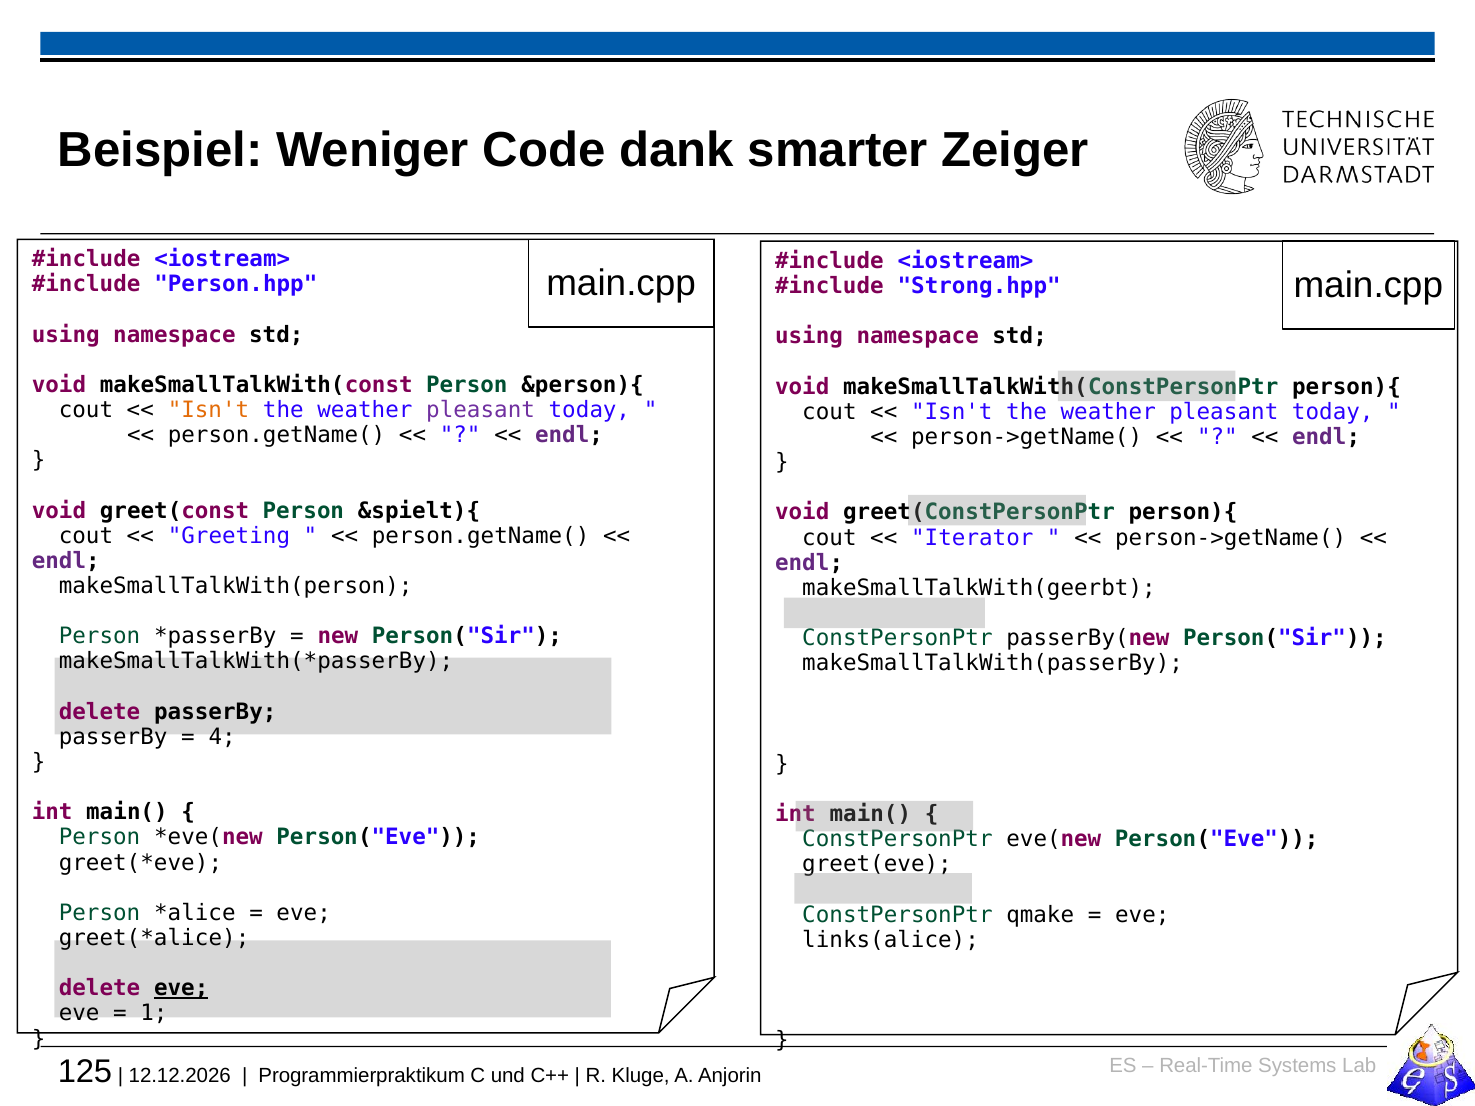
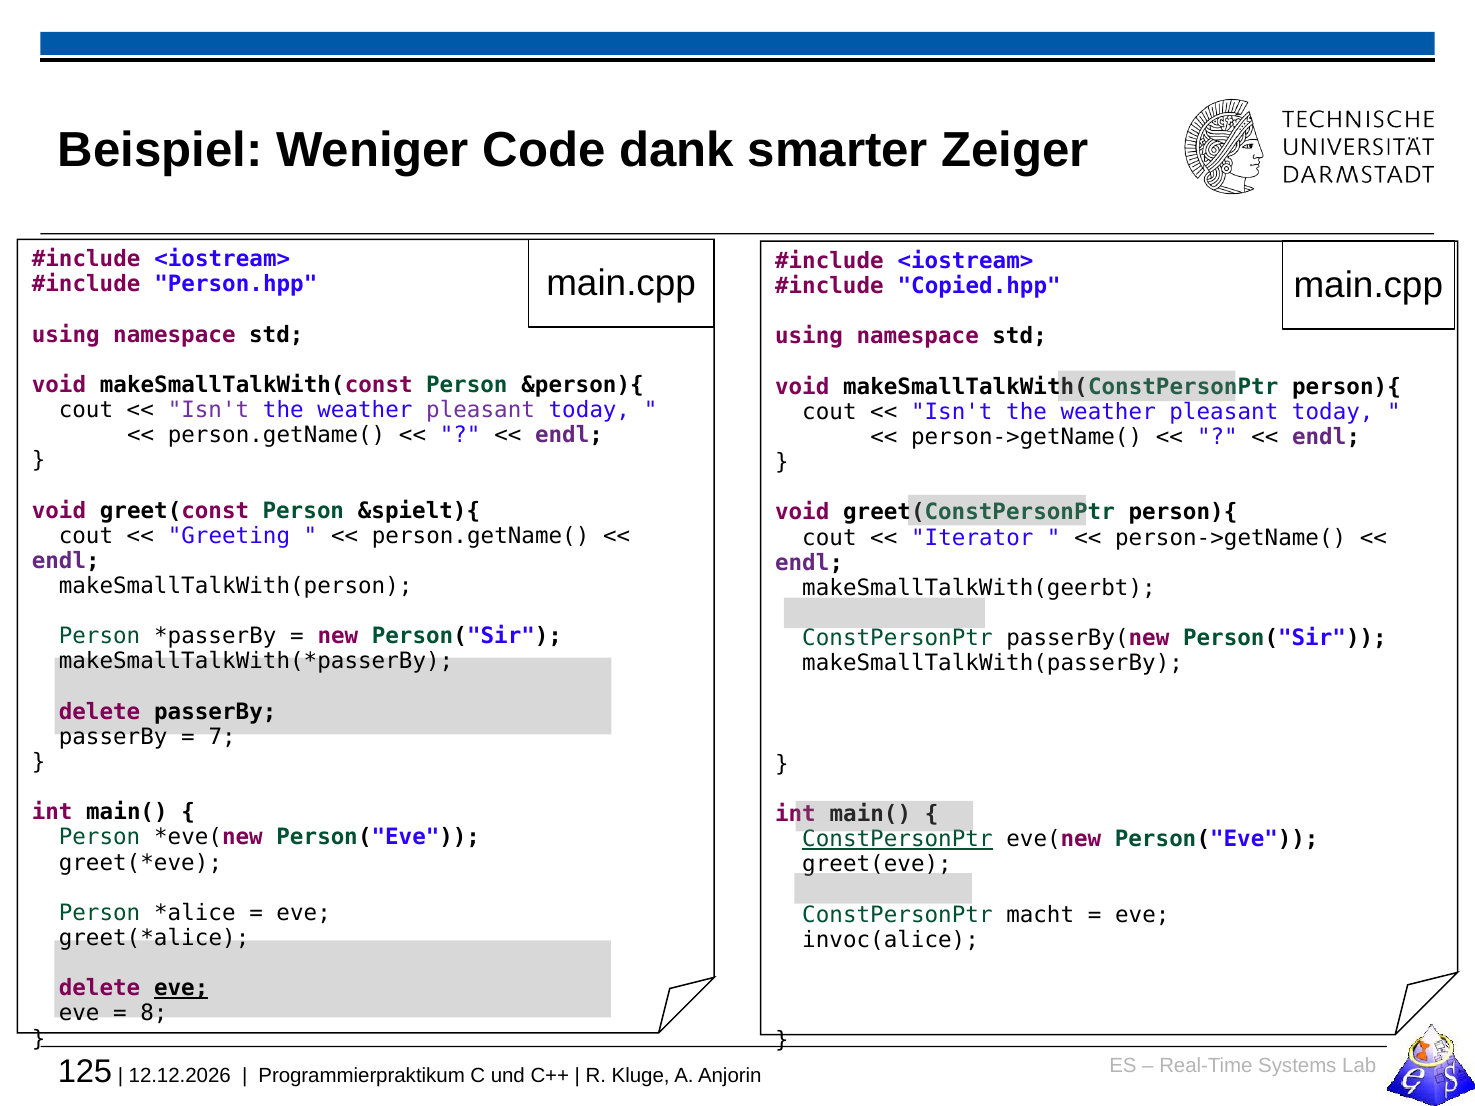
Strong.hpp: Strong.hpp -> Copied.hpp
Isn't at (208, 410) colour: orange -> purple
4: 4 -> 7
ConstPersonPtr at (897, 839) underline: none -> present
qmake: qmake -> macht
links(alice: links(alice -> invoc(alice
1: 1 -> 8
